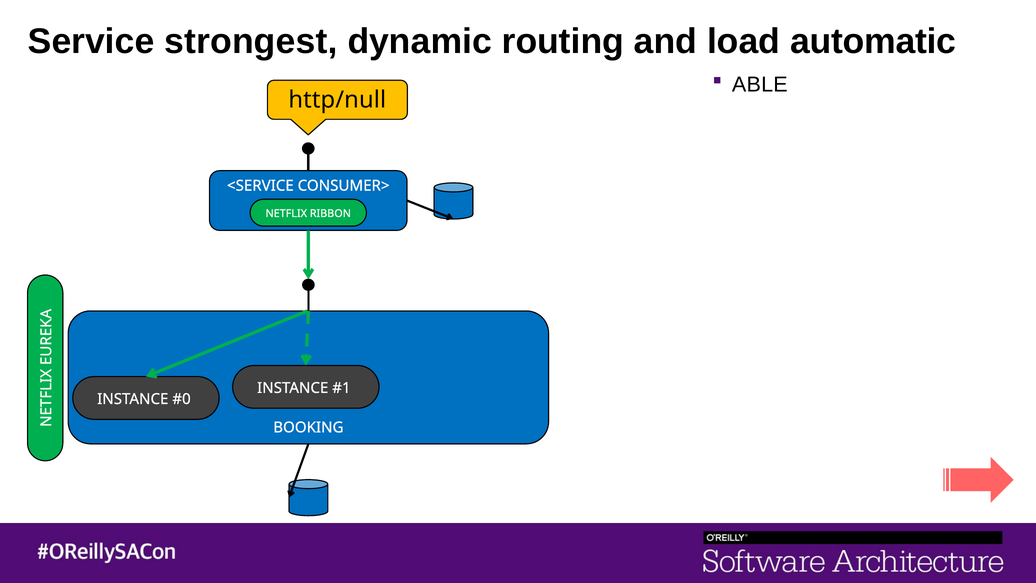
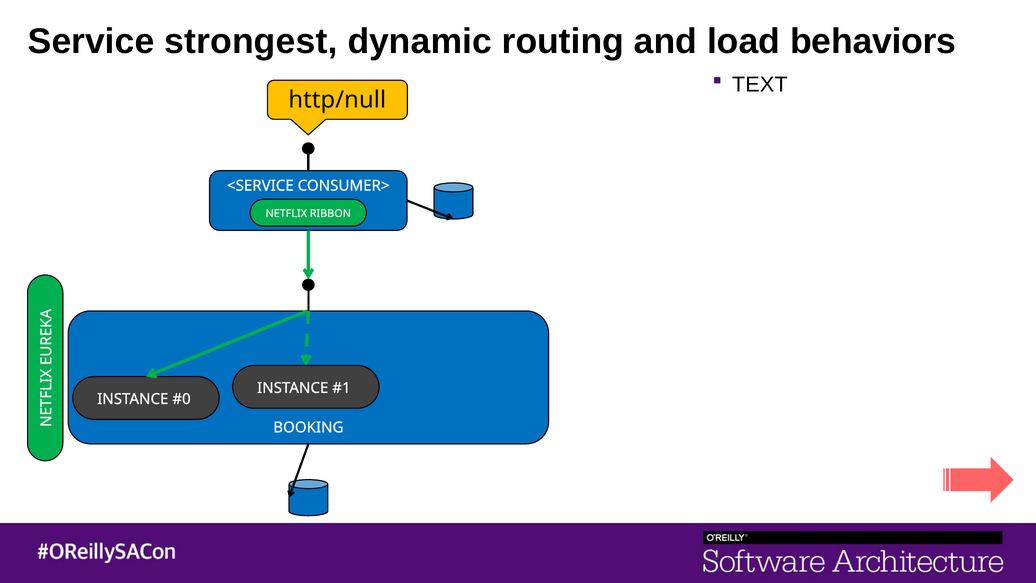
automatic: automatic -> behaviors
ABLE: ABLE -> TEXT
